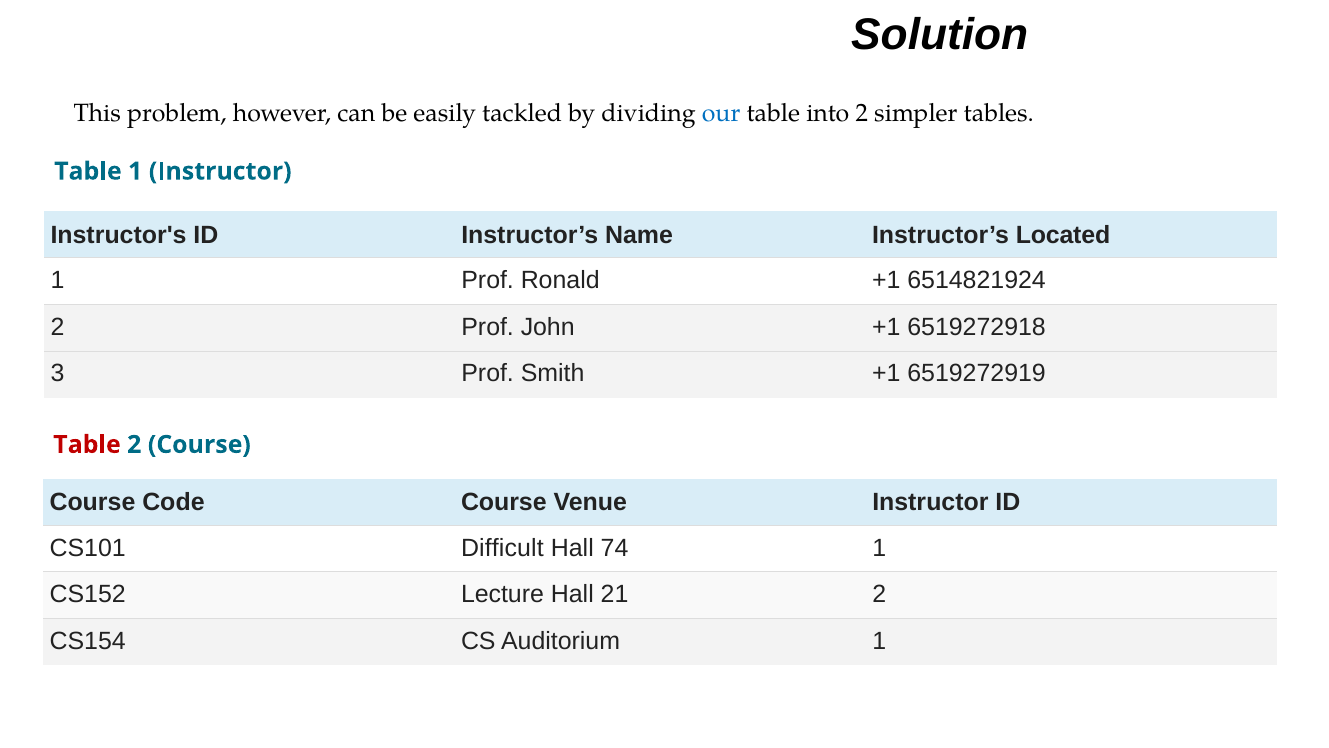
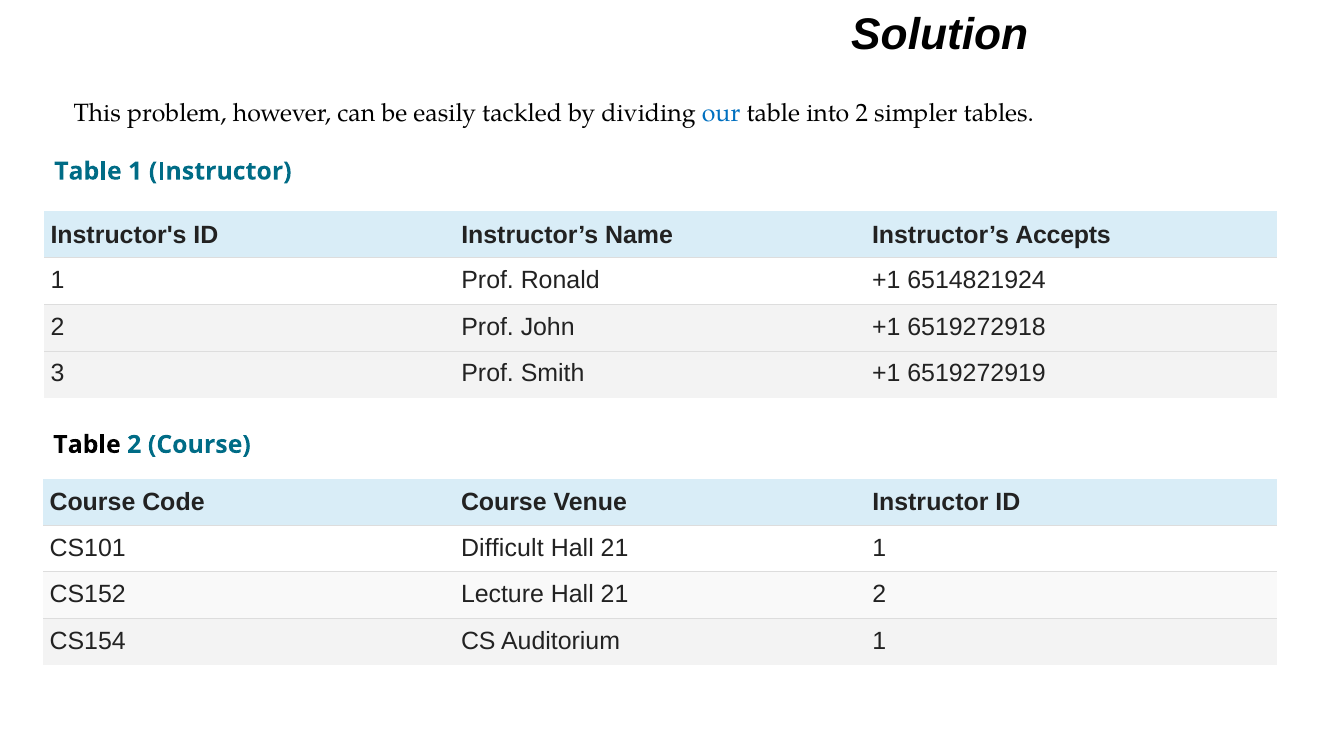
Located: Located -> Accepts
Table at (87, 444) colour: red -> black
74 at (615, 548): 74 -> 21
